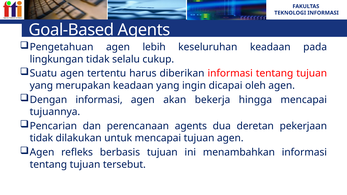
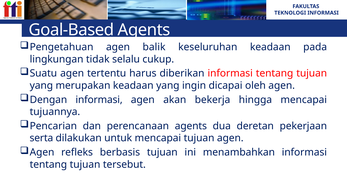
lebih: lebih -> balik
tidak at (41, 138): tidak -> serta
